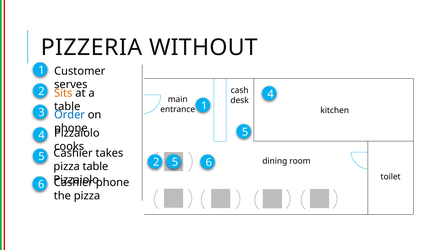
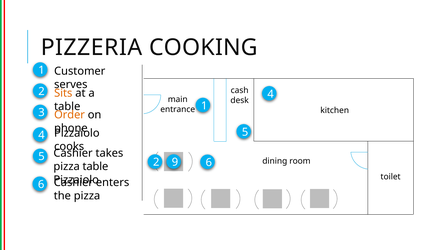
WITHOUT: WITHOUT -> COOKING
Order colour: blue -> orange
2 5: 5 -> 9
phone at (113, 183): phone -> enters
